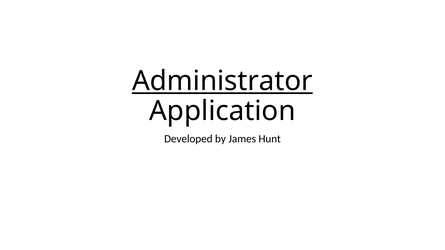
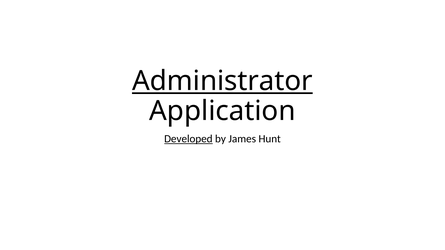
Developed underline: none -> present
